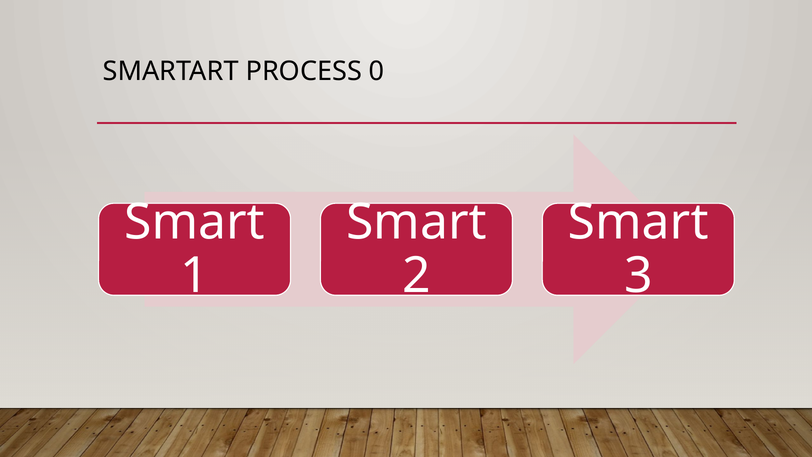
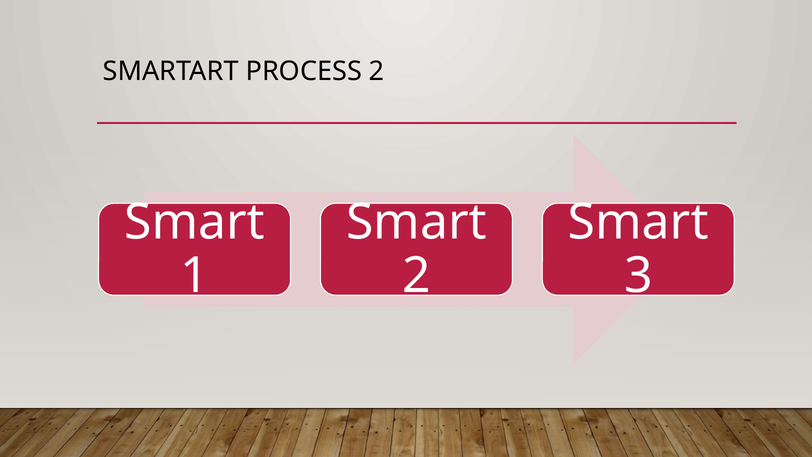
PROCESS 0: 0 -> 2
